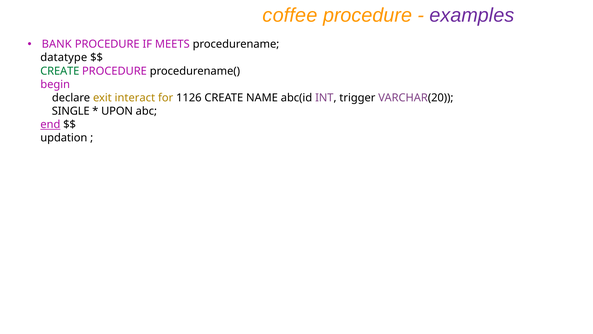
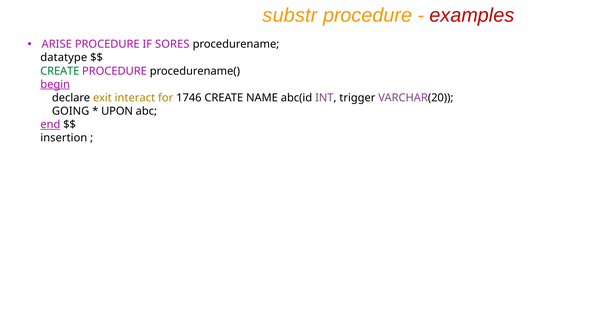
coffee: coffee -> substr
examples colour: purple -> red
BANK: BANK -> ARISE
MEETS: MEETS -> SORES
begin underline: none -> present
1126: 1126 -> 1746
SINGLE: SINGLE -> GOING
updation: updation -> insertion
